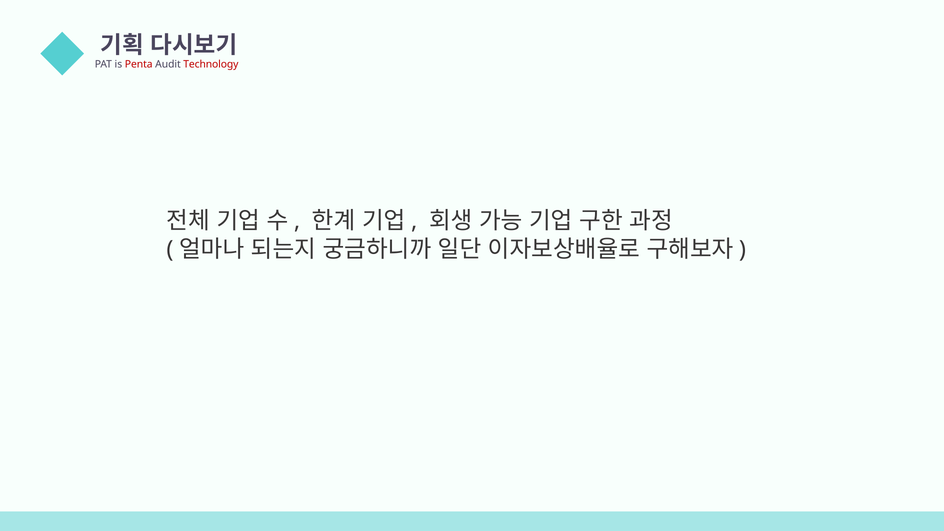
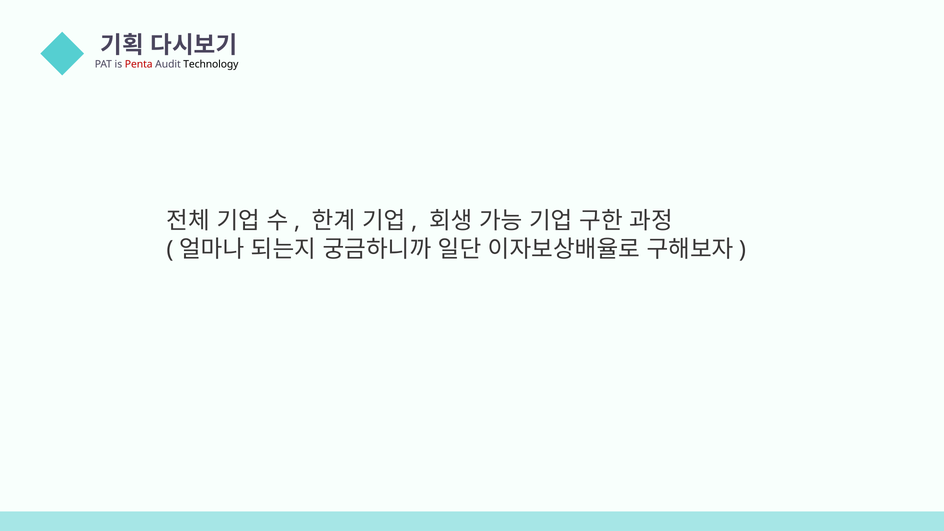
Technology colour: red -> black
